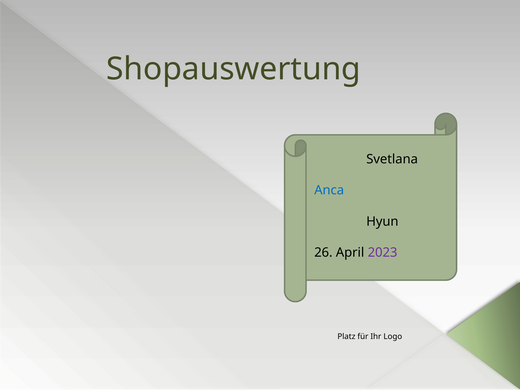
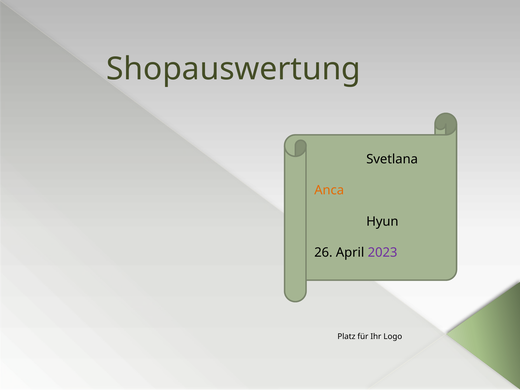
Anca colour: blue -> orange
